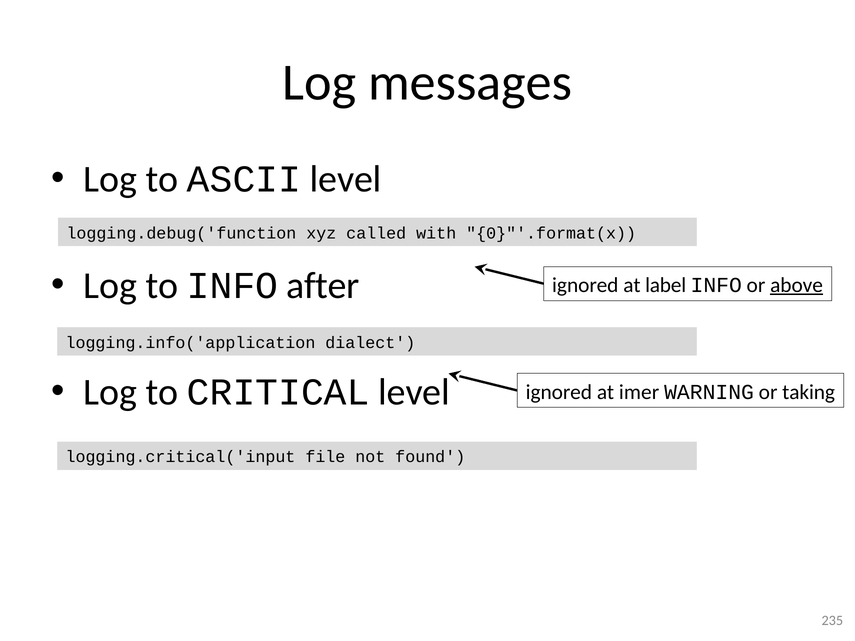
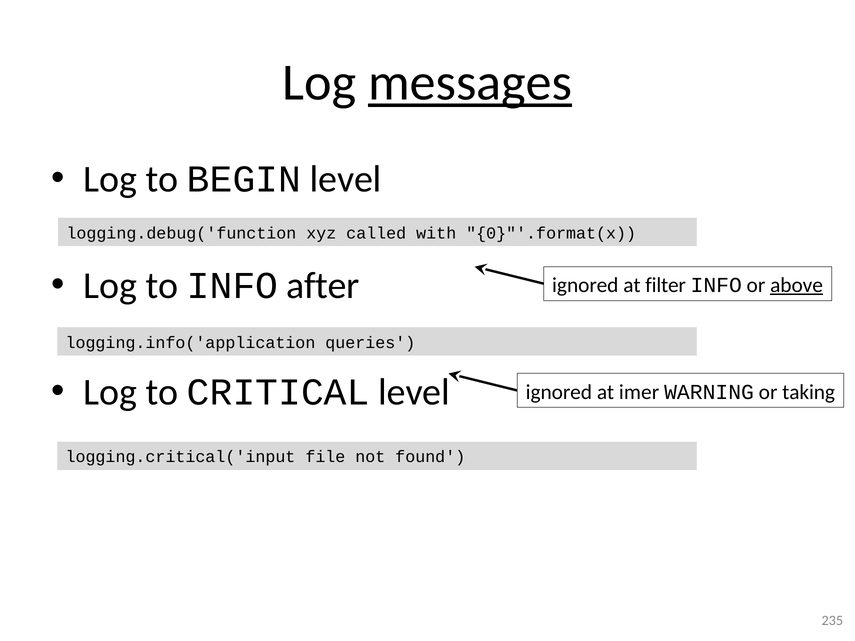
messages underline: none -> present
ASCII: ASCII -> BEGIN
label: label -> filter
dialect: dialect -> queries
